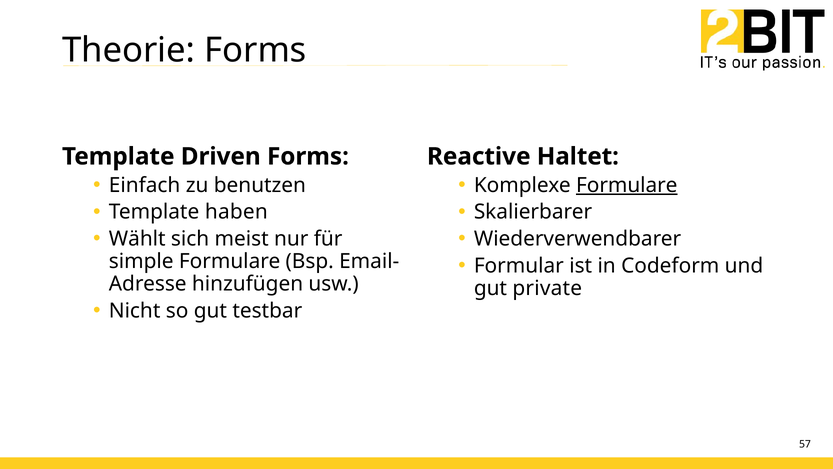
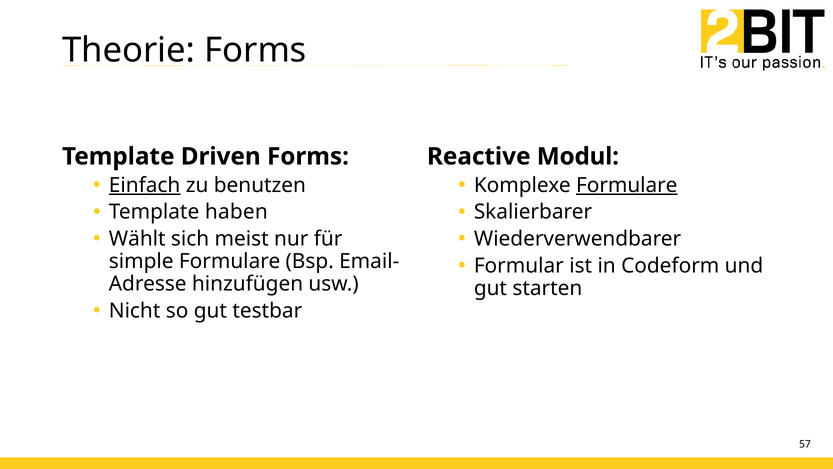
Haltet: Haltet -> Modul
Einfach underline: none -> present
private: private -> starten
